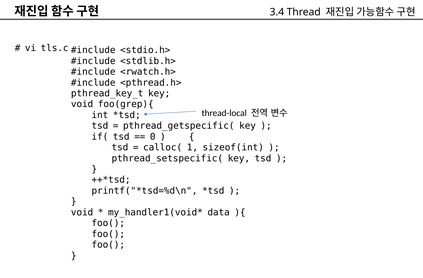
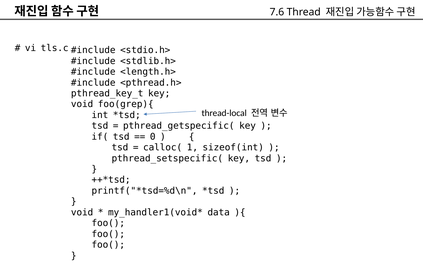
3.4: 3.4 -> 7.6
<rwatch.h>: <rwatch.h> -> <length.h>
